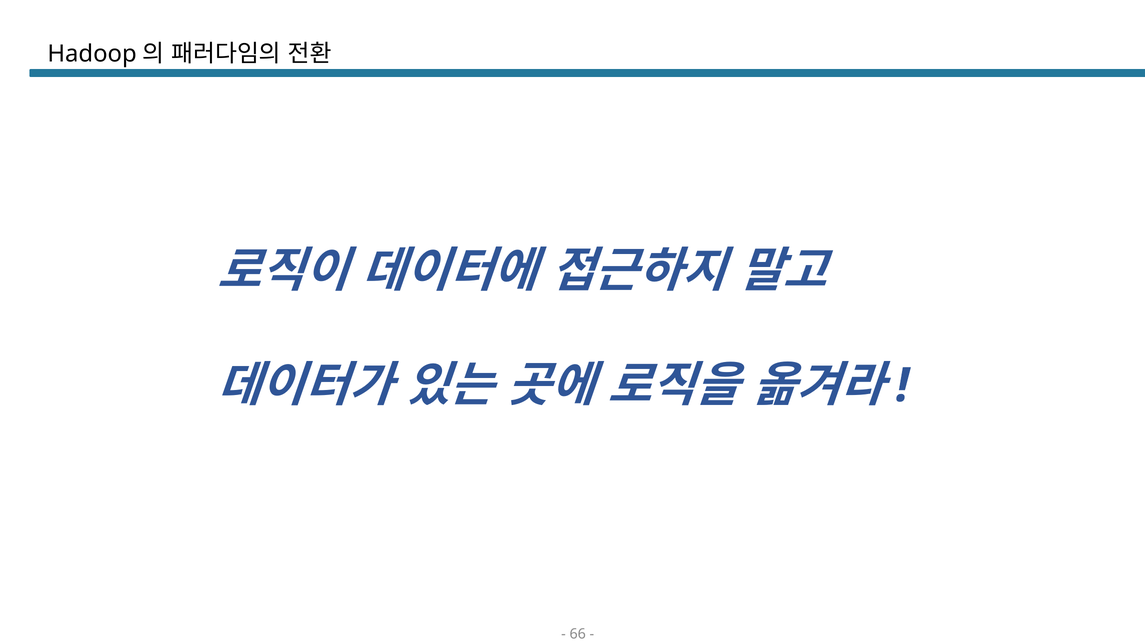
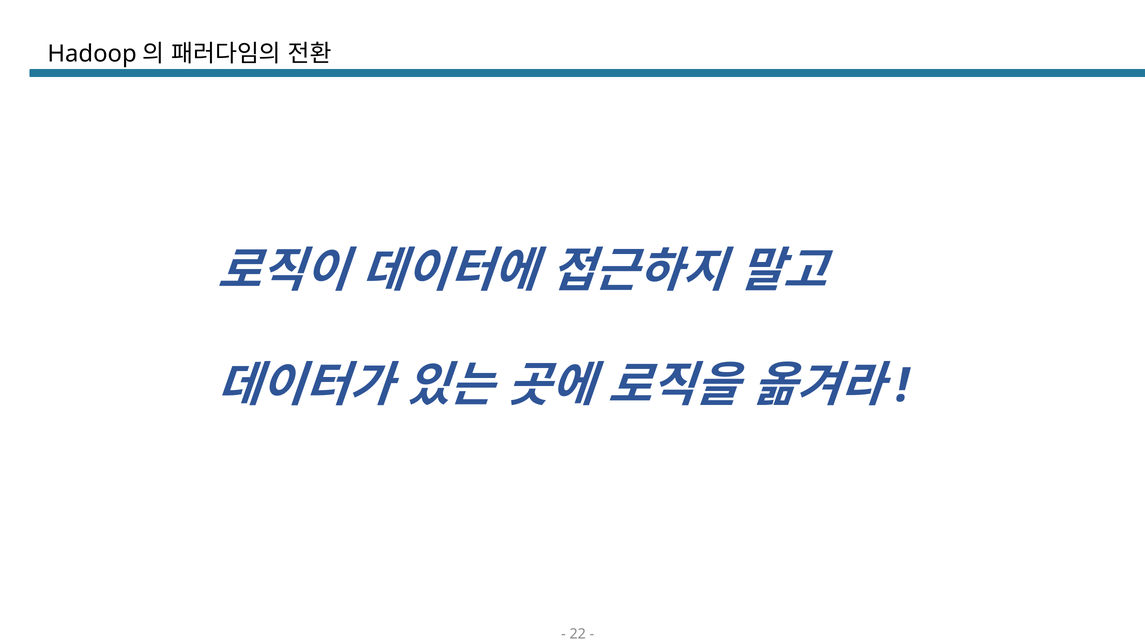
66: 66 -> 22
